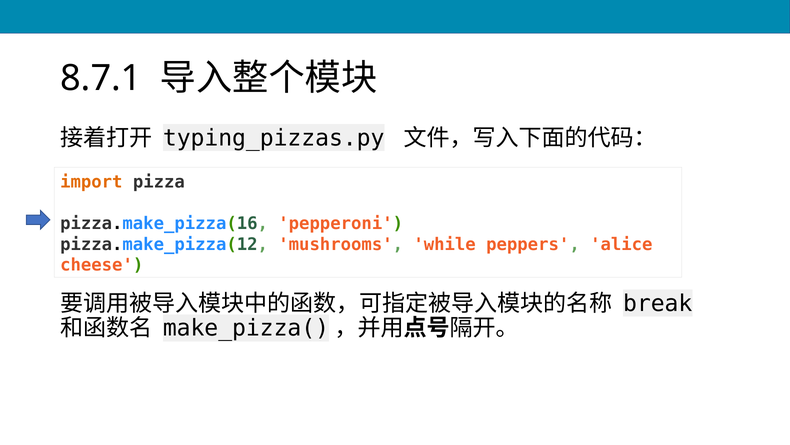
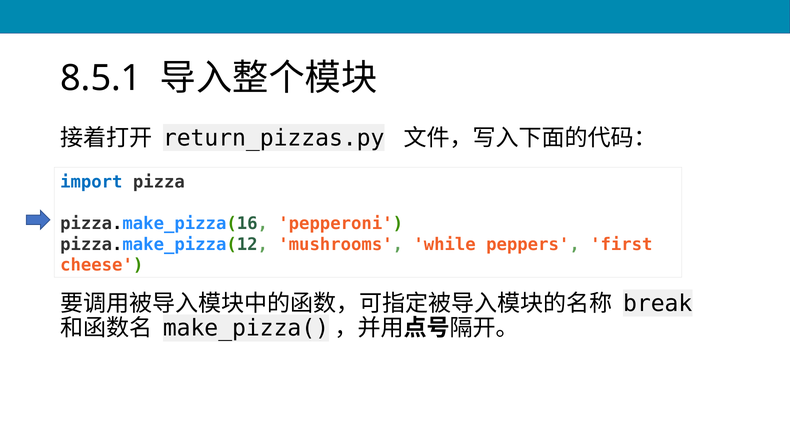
8.7.1: 8.7.1 -> 8.5.1
typing_pizzas.py: typing_pizzas.py -> return_pizzas.py
import colour: orange -> blue
alice: alice -> first
